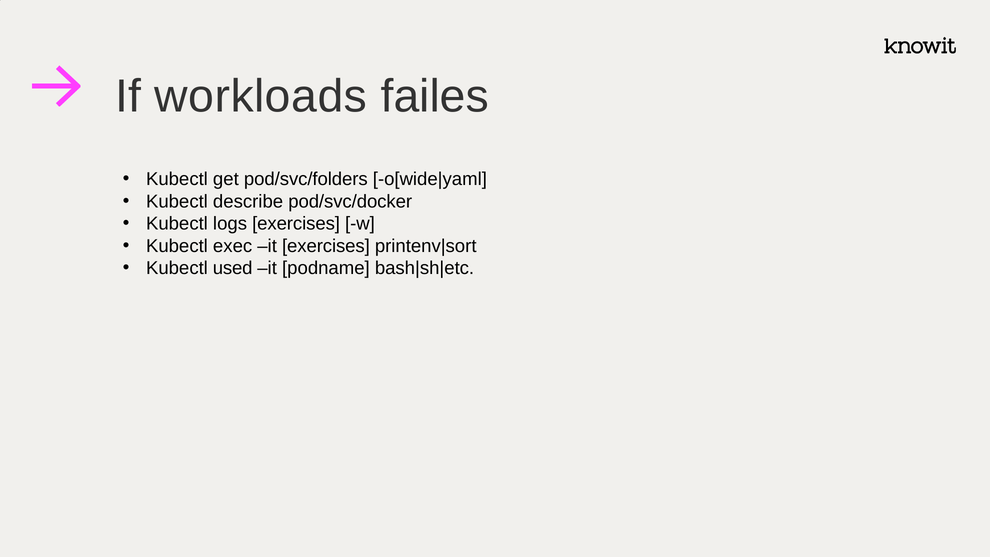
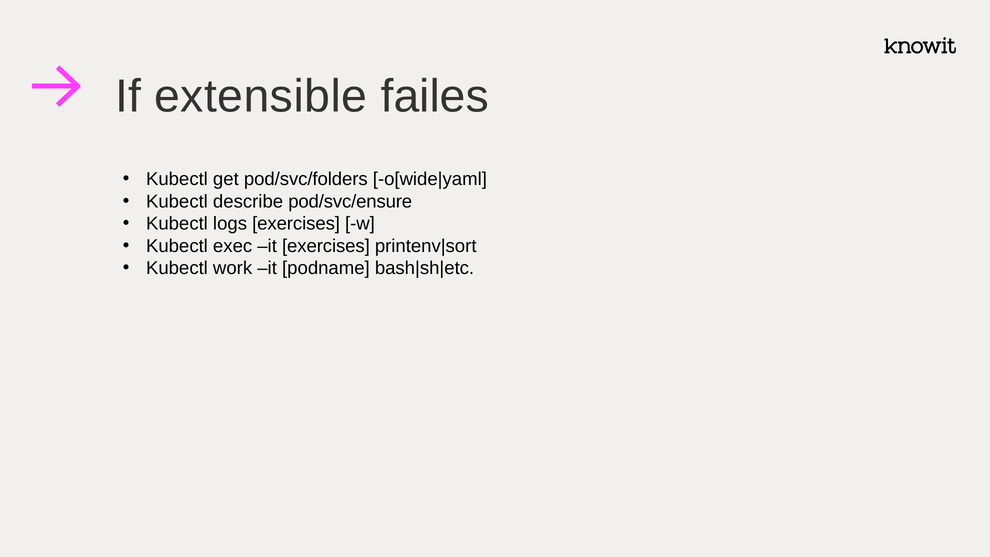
workloads: workloads -> extensible
pod/svc/docker: pod/svc/docker -> pod/svc/ensure
used: used -> work
